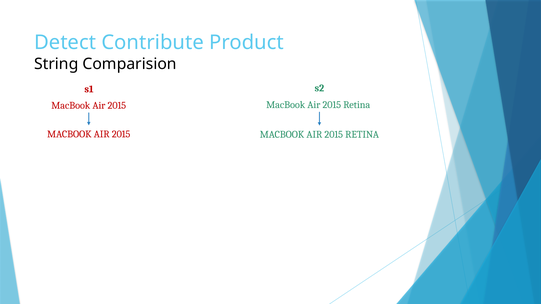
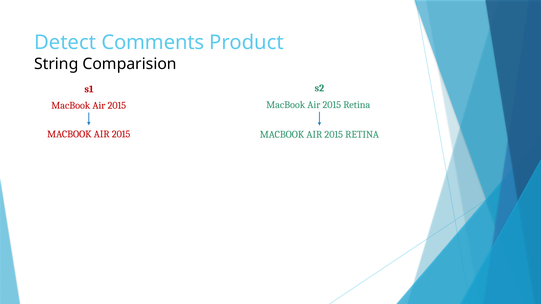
Contribute: Contribute -> Comments
